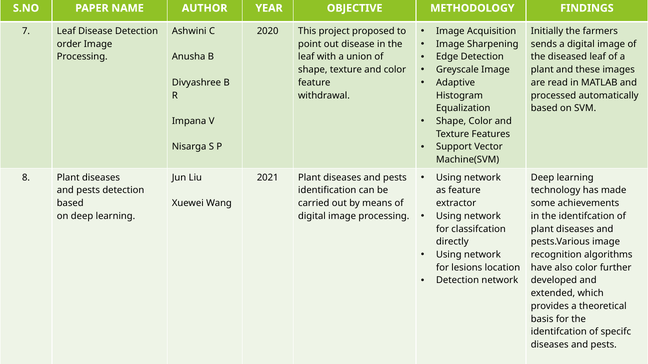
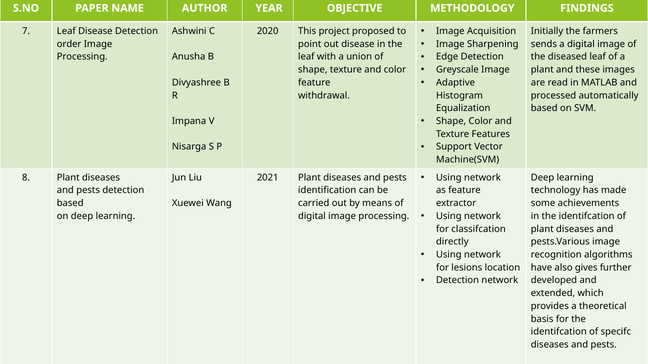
also color: color -> gives
